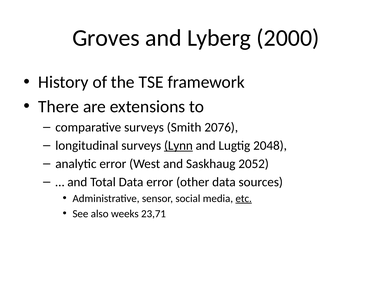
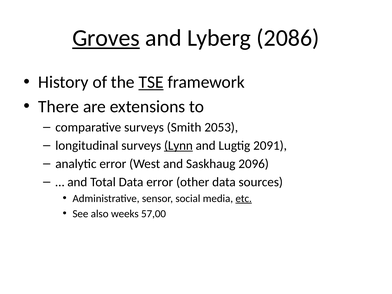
Groves underline: none -> present
2000: 2000 -> 2086
TSE underline: none -> present
2076: 2076 -> 2053
2048: 2048 -> 2091
2052: 2052 -> 2096
23,71: 23,71 -> 57,00
